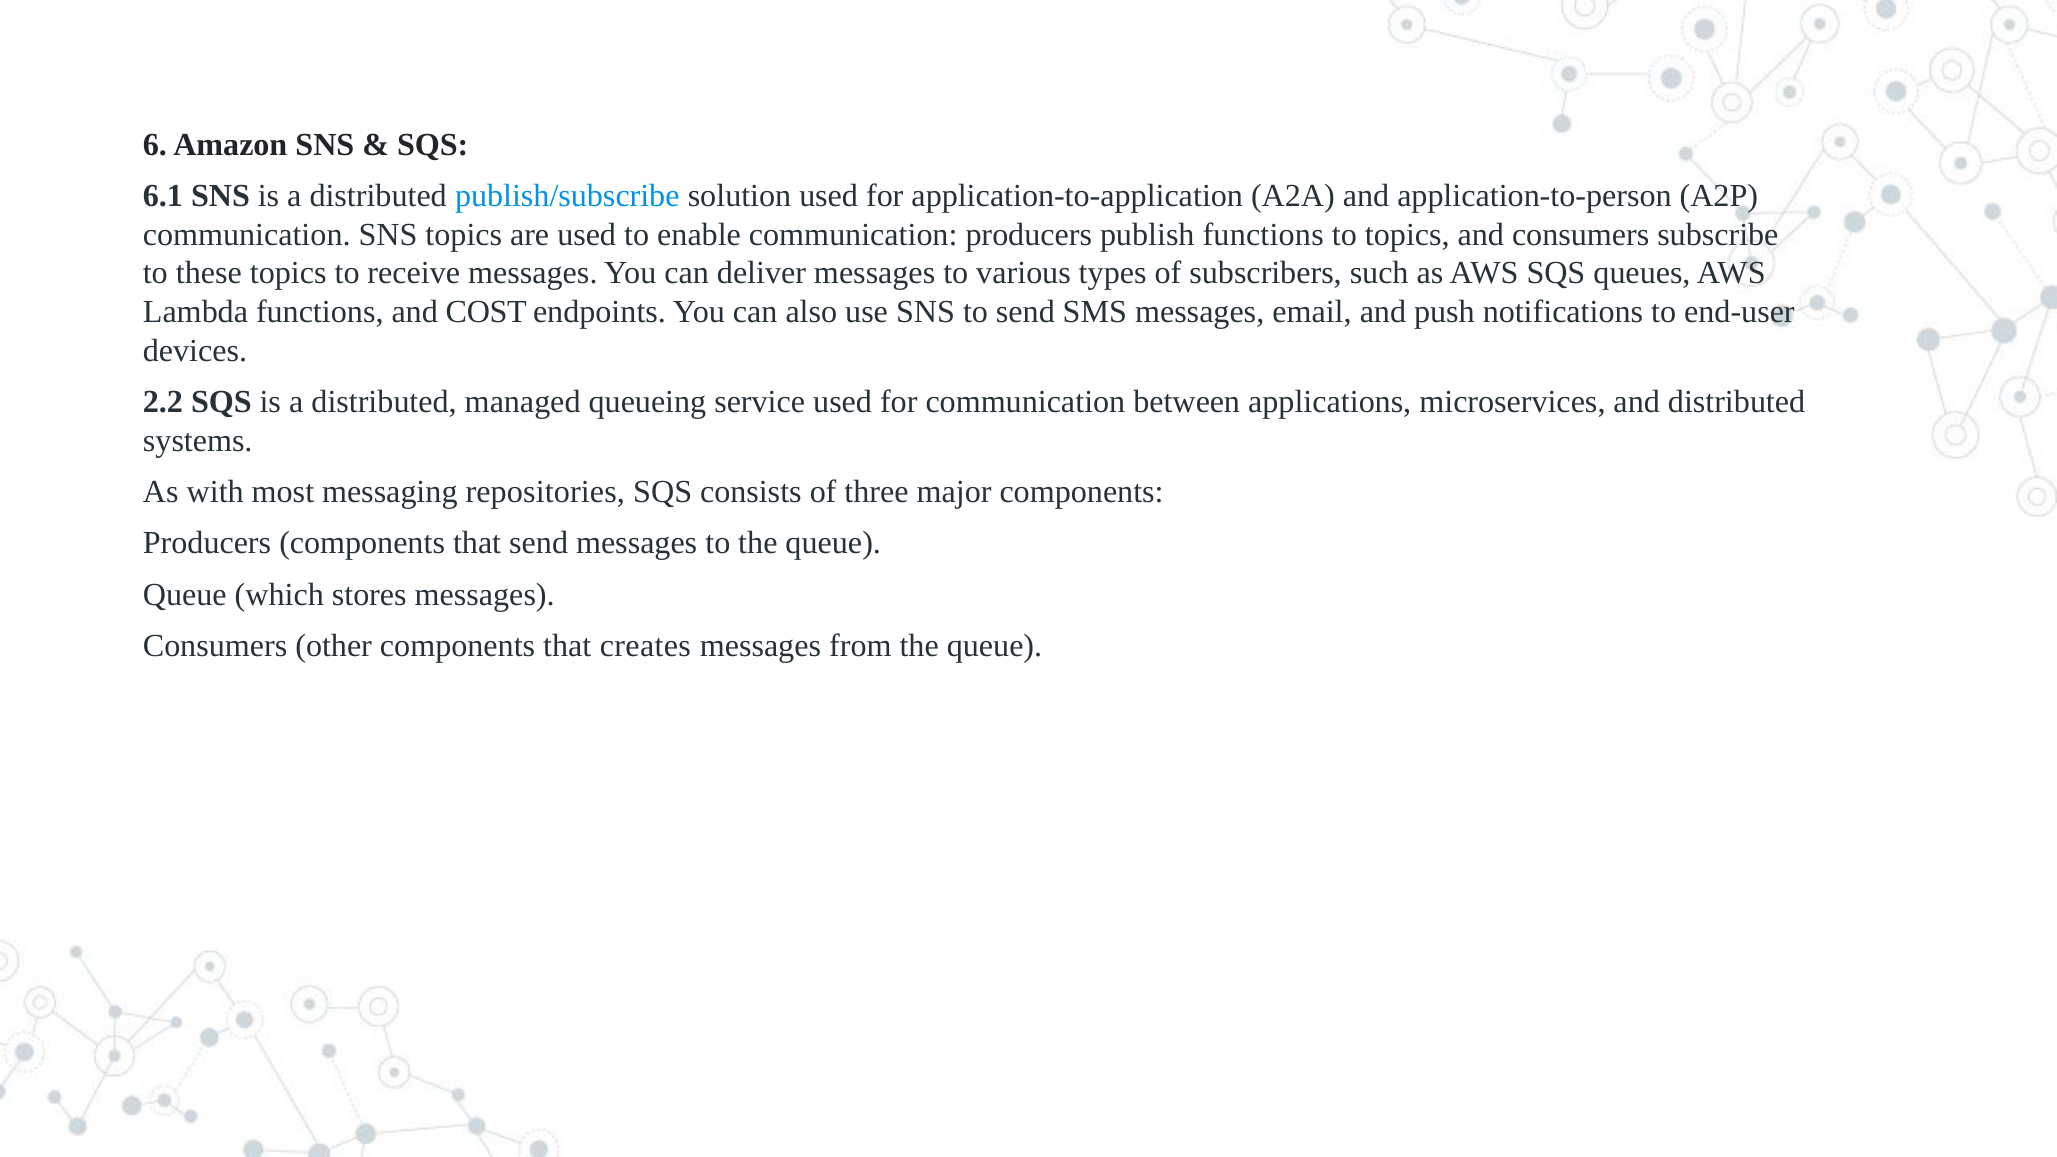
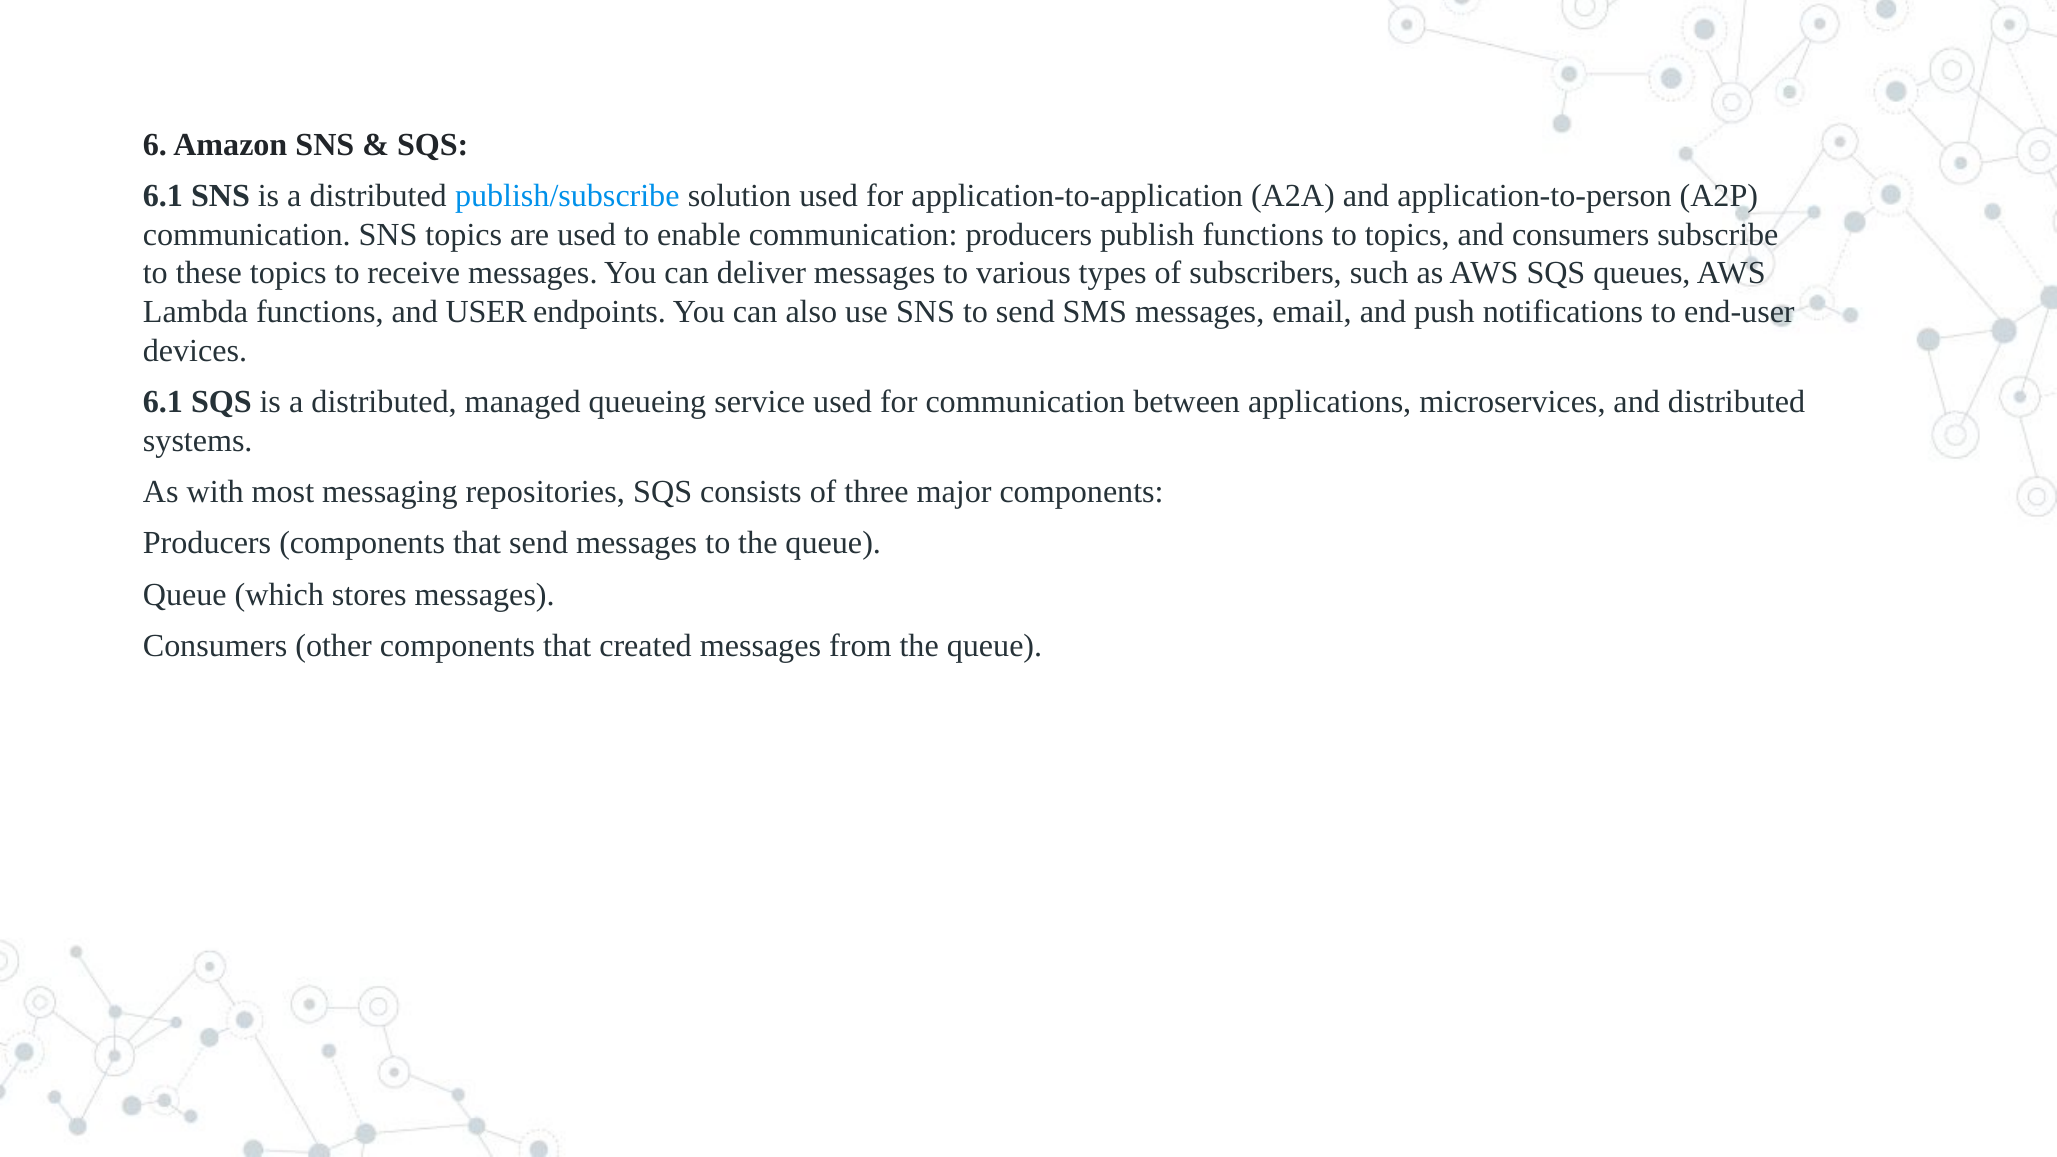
COST: COST -> USER
2.2 at (163, 402): 2.2 -> 6.1
creates: creates -> created
